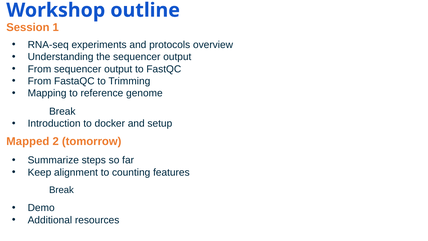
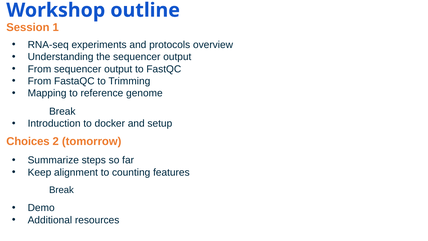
Mapped: Mapped -> Choices
